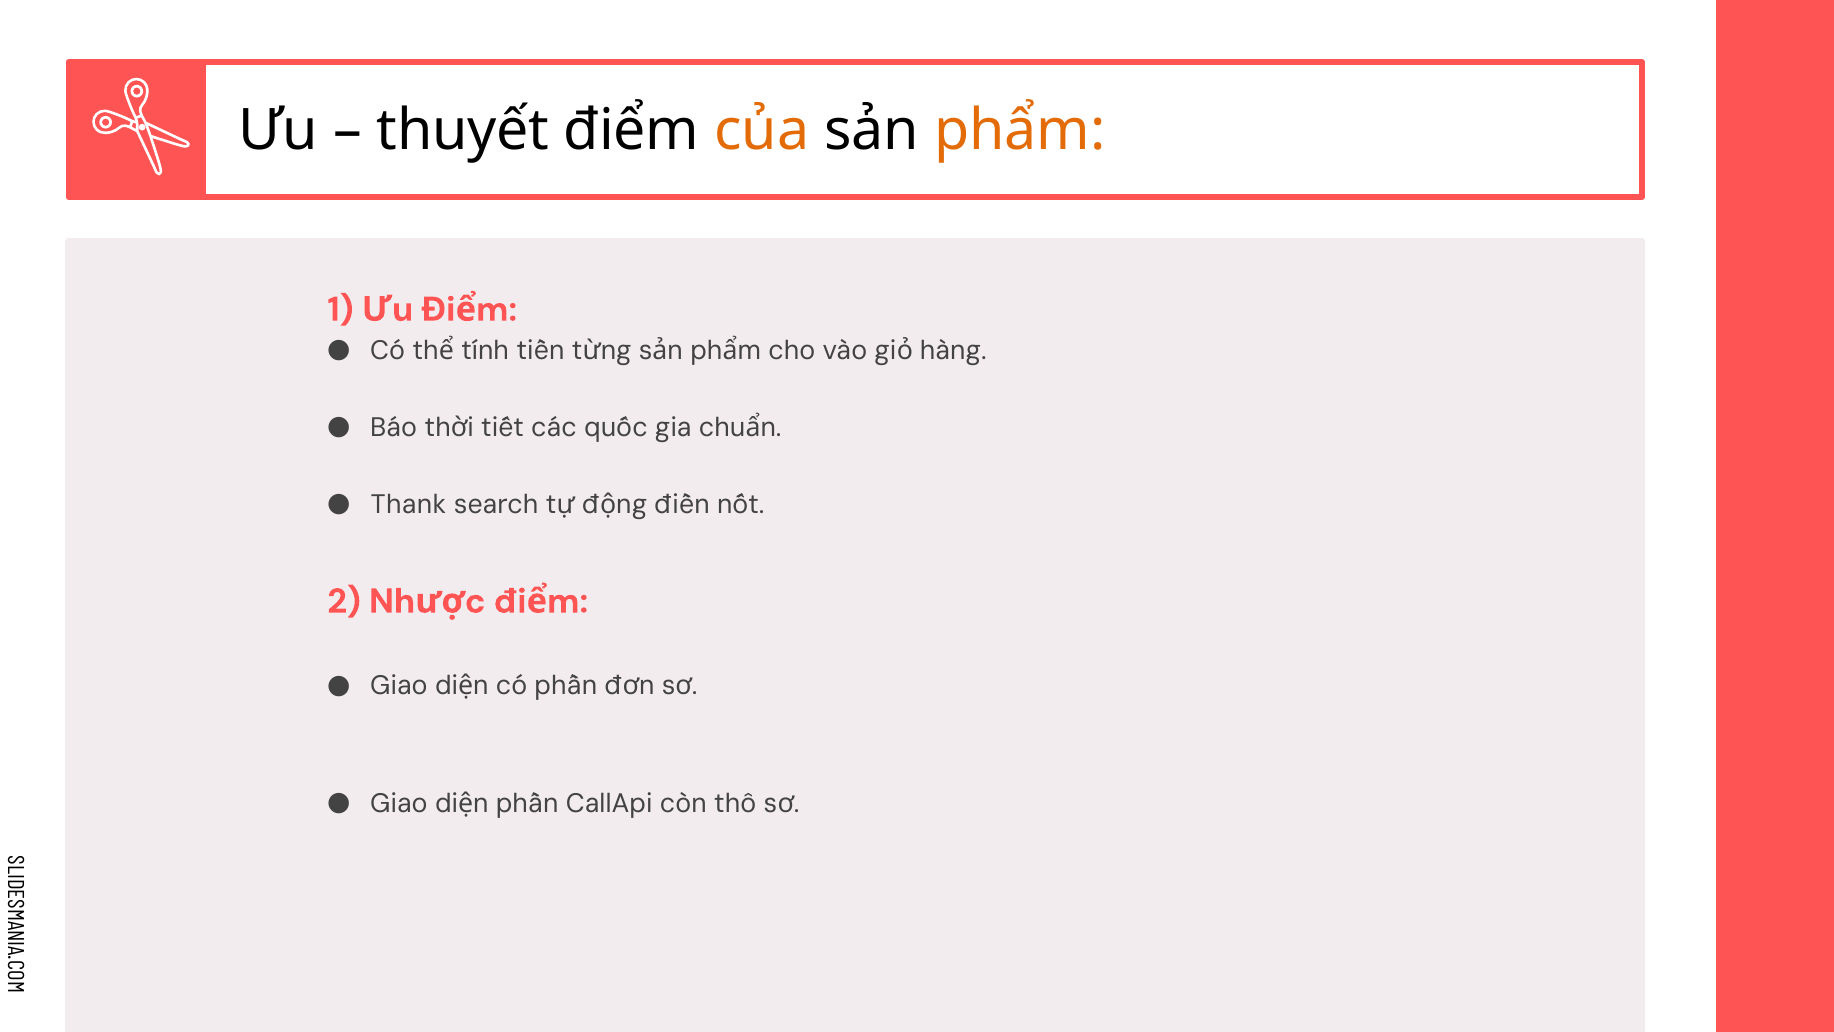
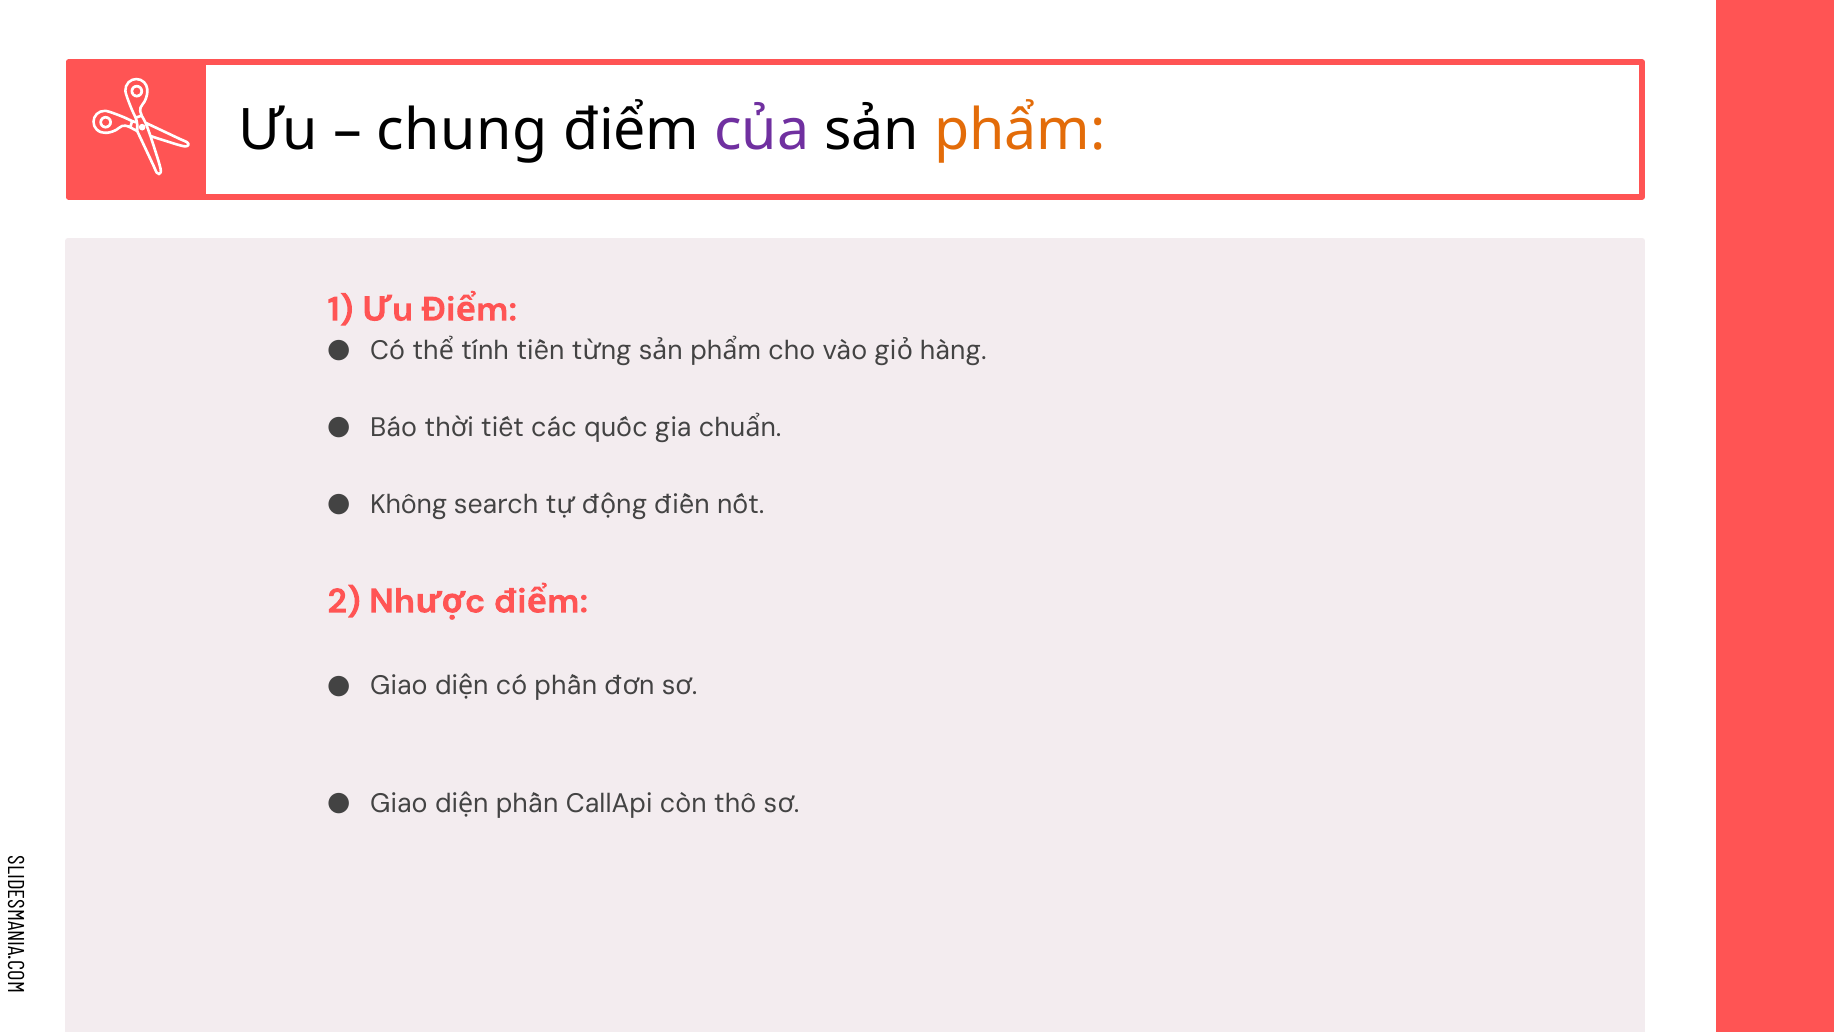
thuyết: thuyết -> chung
của colour: orange -> purple
Thank: Thank -> Không
